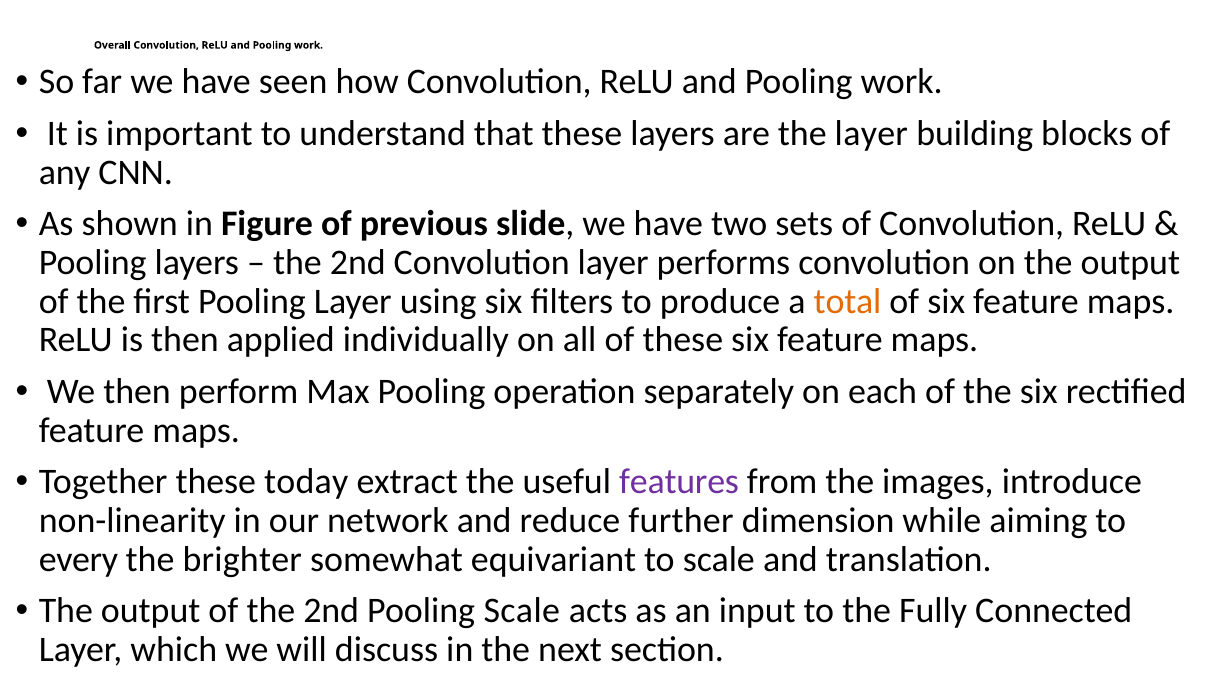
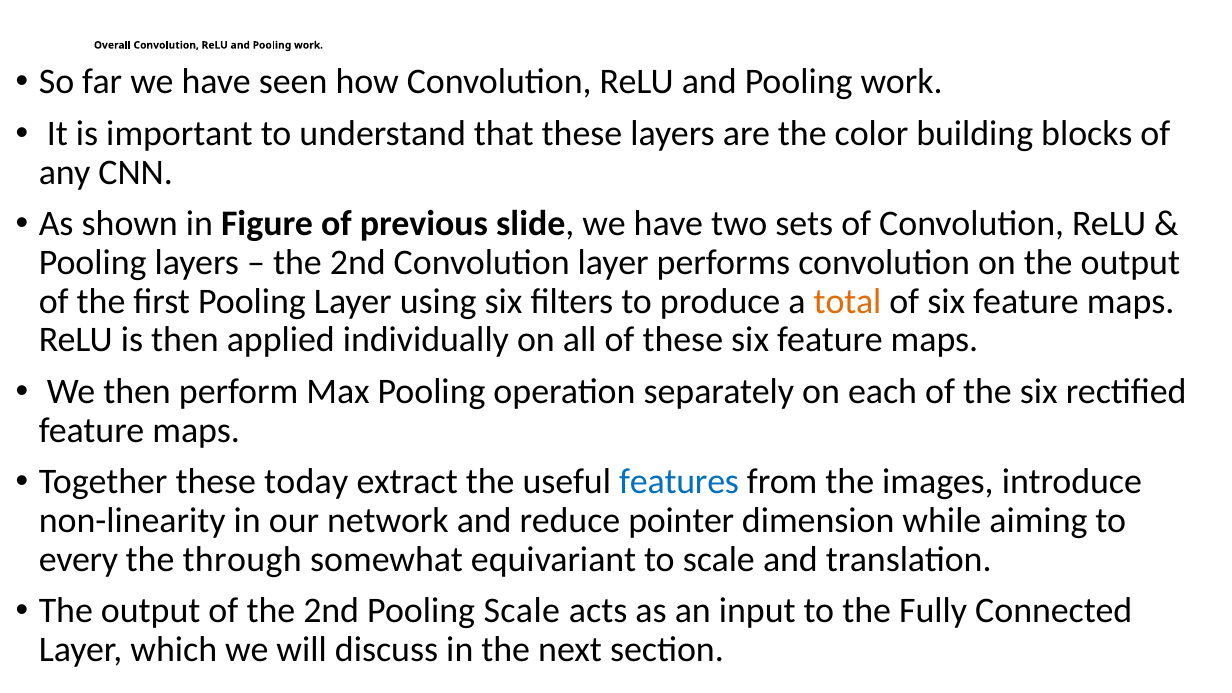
the layer: layer -> color
features colour: purple -> blue
further: further -> pointer
brighter: brighter -> through
